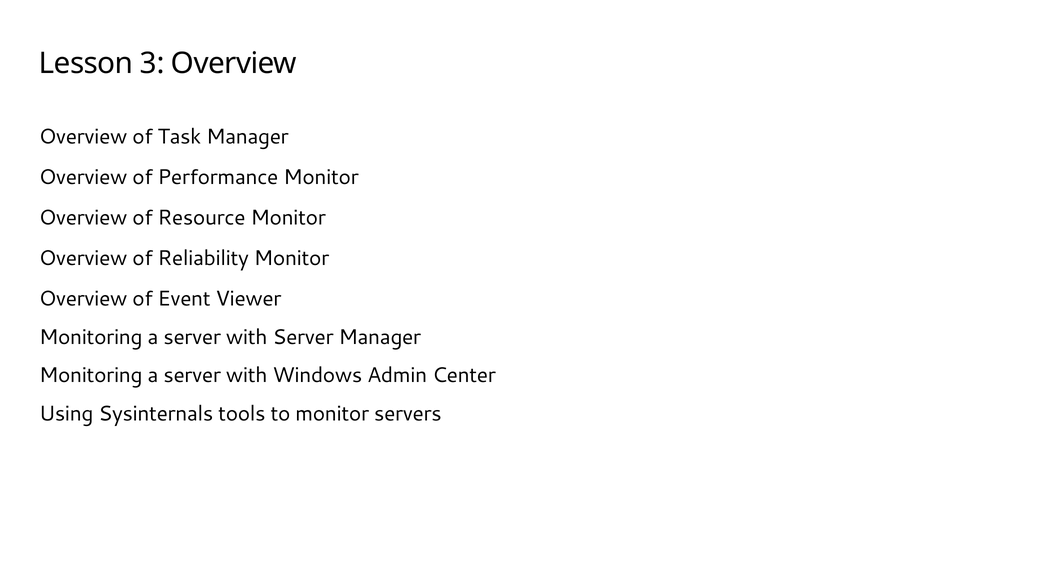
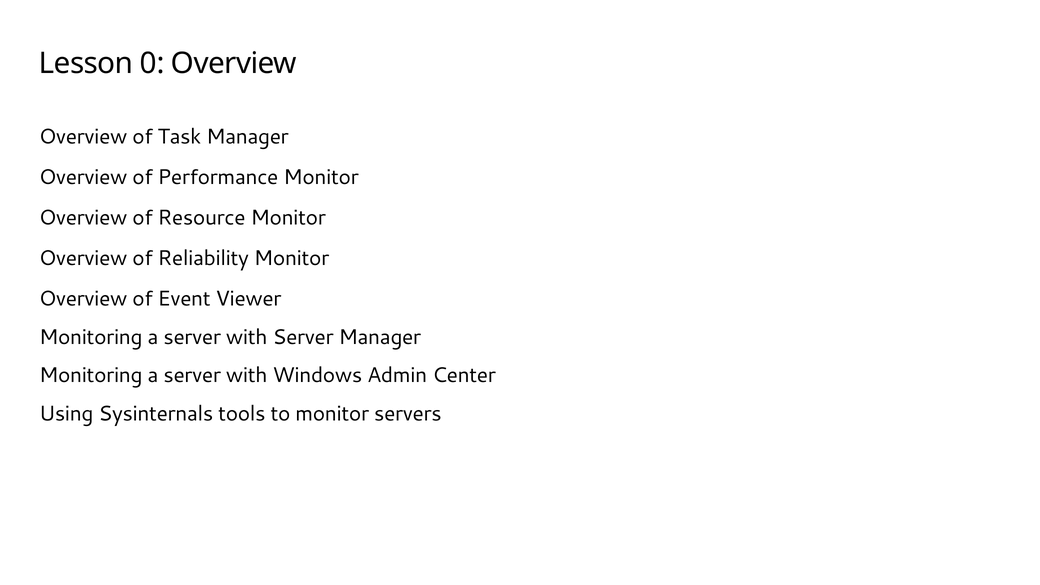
3: 3 -> 0
